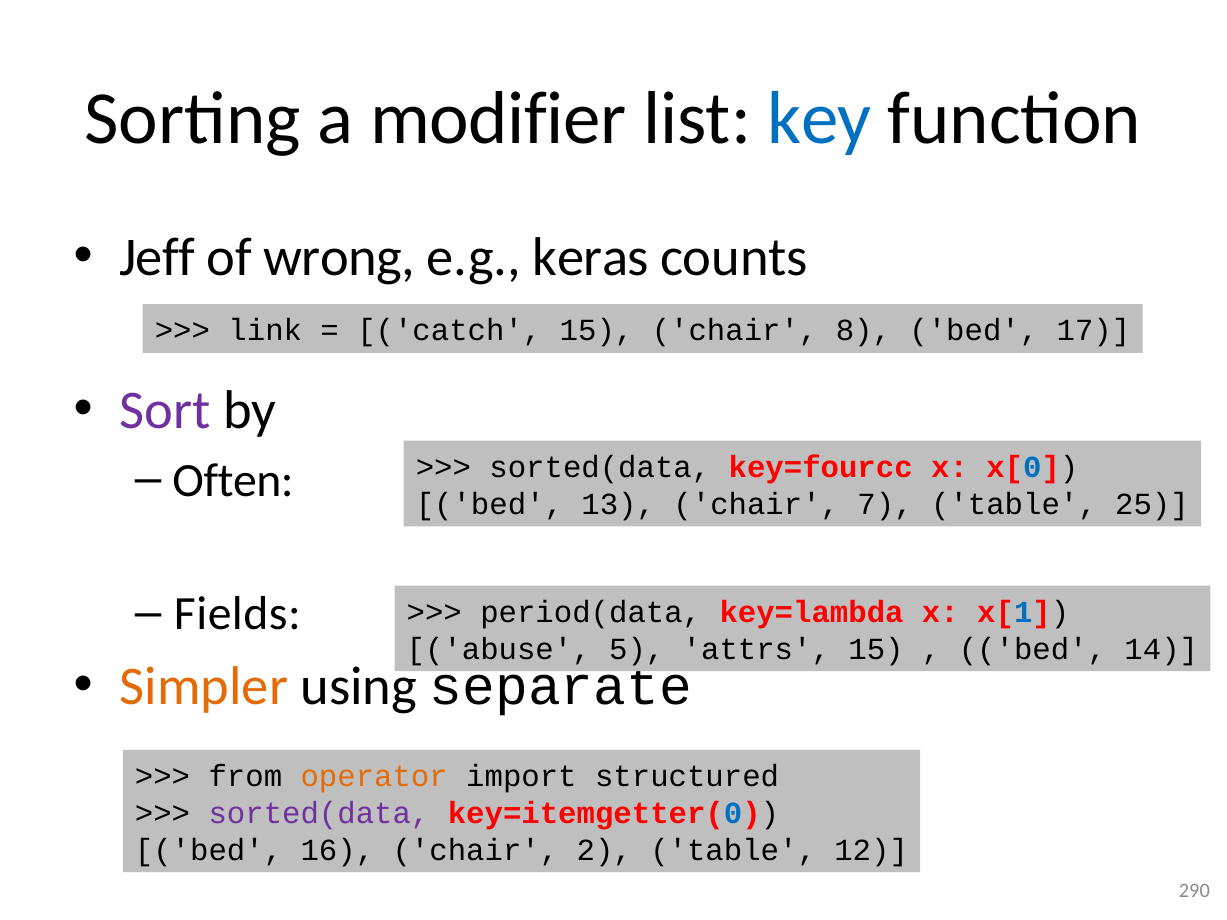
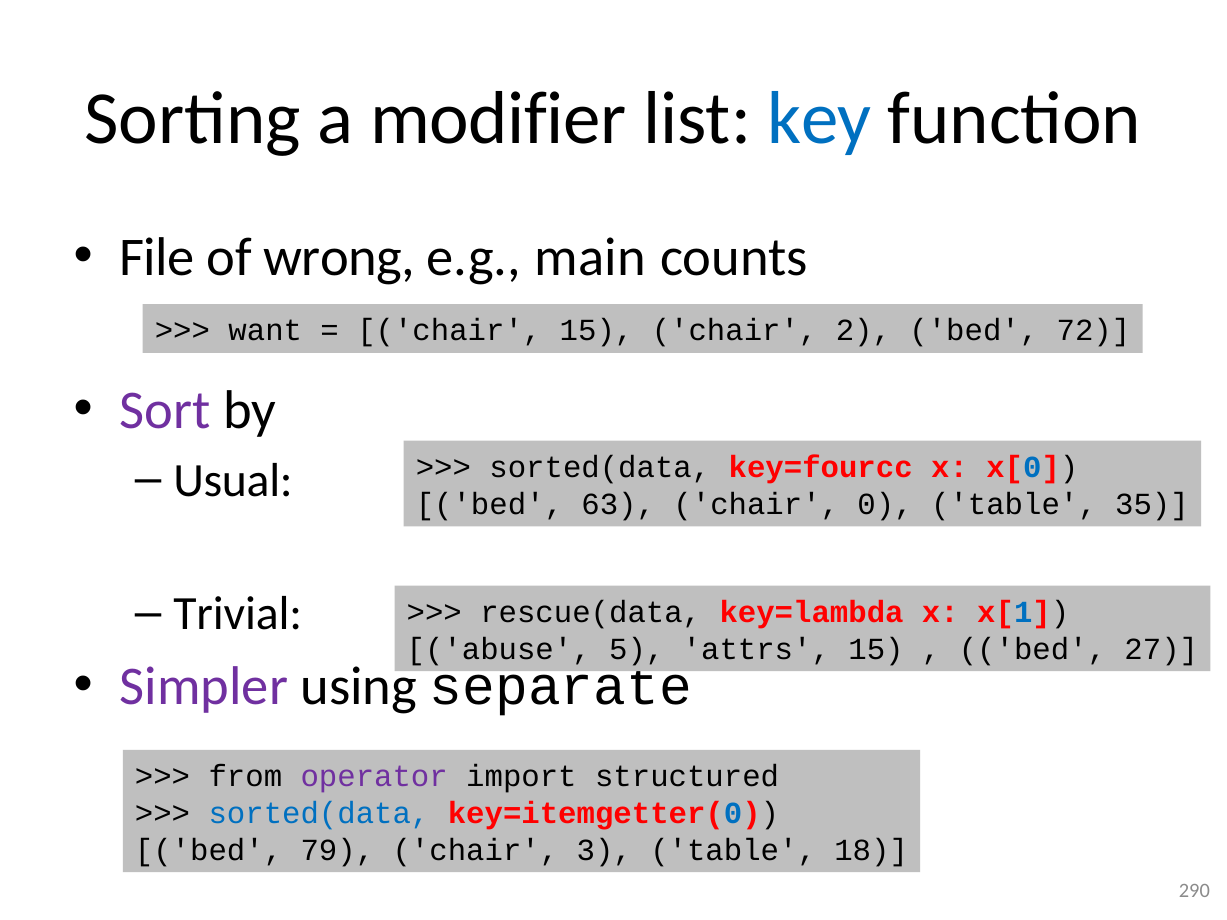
Jeff: Jeff -> File
keras: keras -> main
link: link -> want
catch at (449, 331): catch -> chair
8: 8 -> 2
17: 17 -> 72
Often: Often -> Usual
13: 13 -> 63
7: 7 -> 0
25: 25 -> 35
Fields: Fields -> Trivial
period(data: period(data -> rescue(data
14: 14 -> 27
Simpler colour: orange -> purple
operator colour: orange -> purple
sorted(data at (319, 813) colour: purple -> blue
16: 16 -> 79
2: 2 -> 3
12: 12 -> 18
